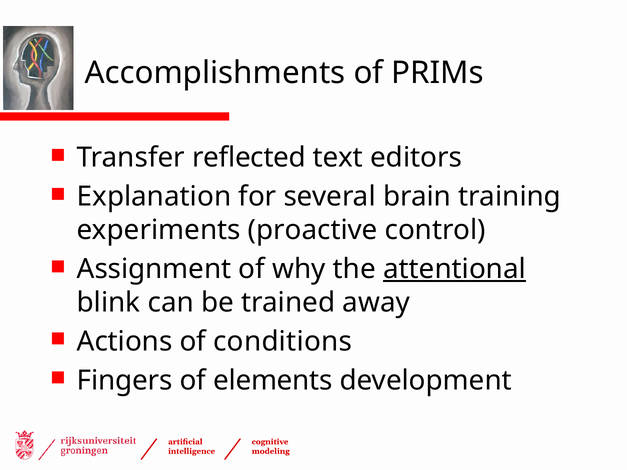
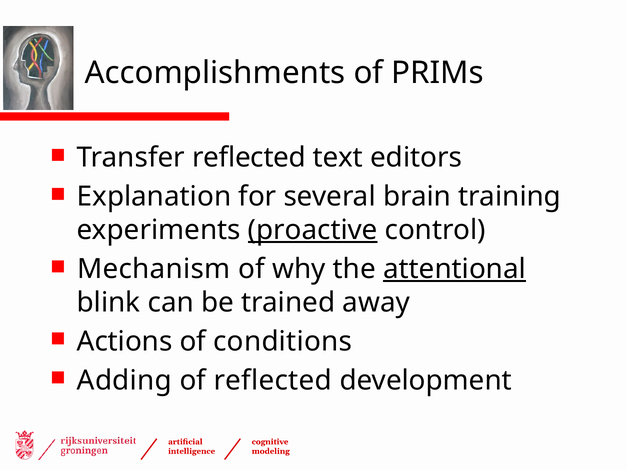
proactive underline: none -> present
Assignment: Assignment -> Mechanism
Fingers: Fingers -> Adding
of elements: elements -> reflected
